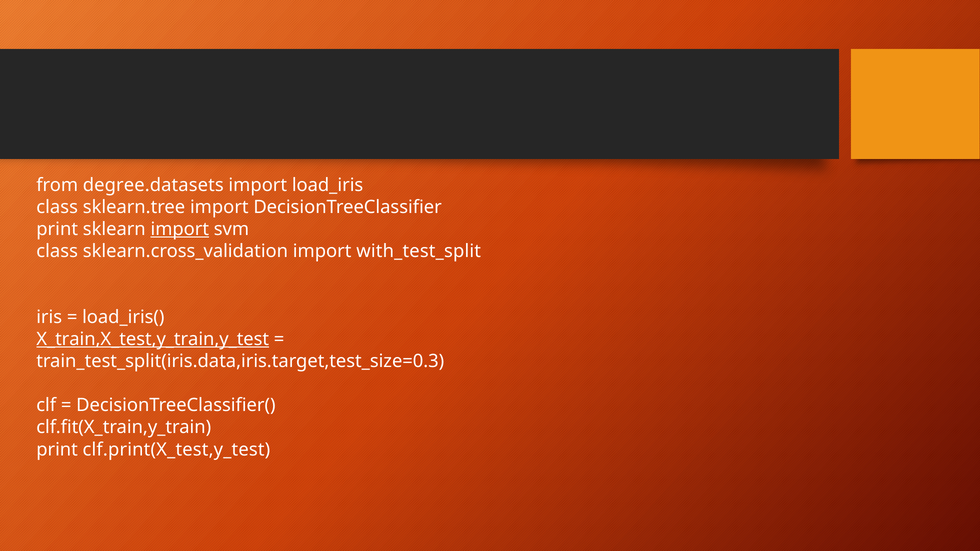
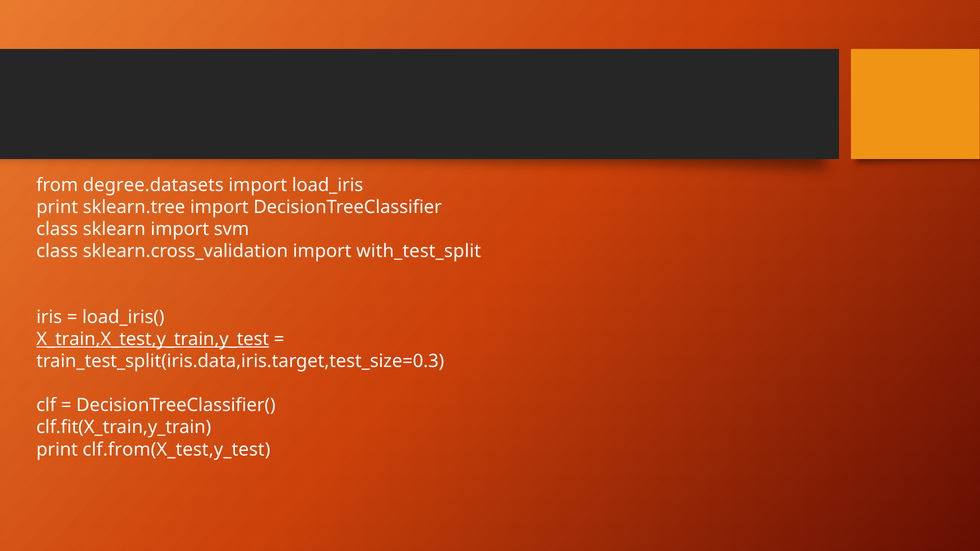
class at (57, 207): class -> print
print at (57, 229): print -> class
import at (180, 229) underline: present -> none
clf.print(X_test,y_test: clf.print(X_test,y_test -> clf.from(X_test,y_test
